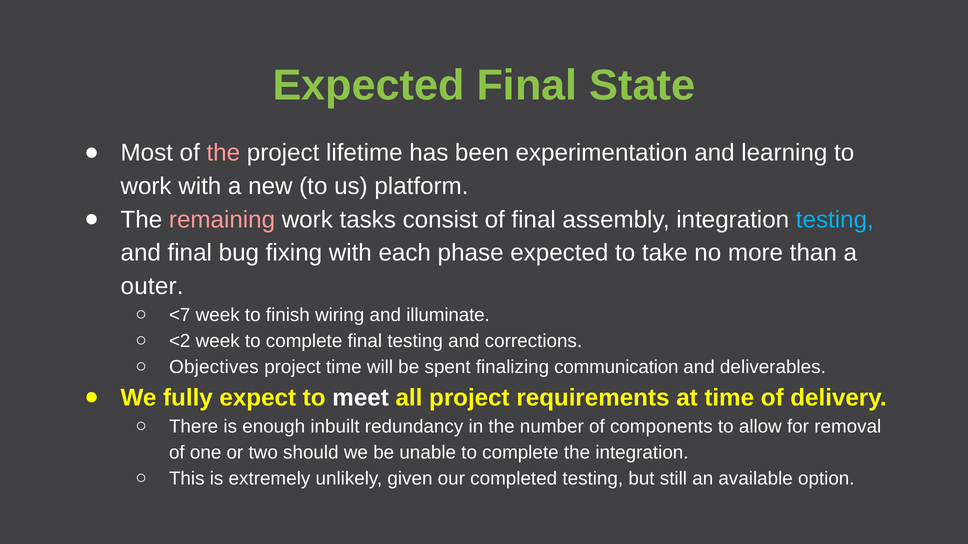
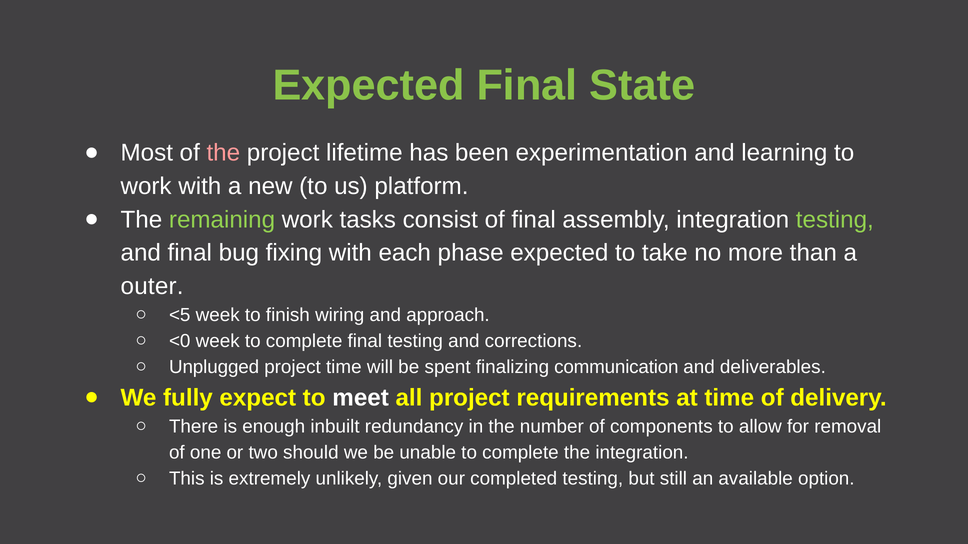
remaining colour: pink -> light green
testing at (835, 220) colour: light blue -> light green
<7: <7 -> <5
illuminate: illuminate -> approach
<2: <2 -> <0
Objectives: Objectives -> Unplugged
